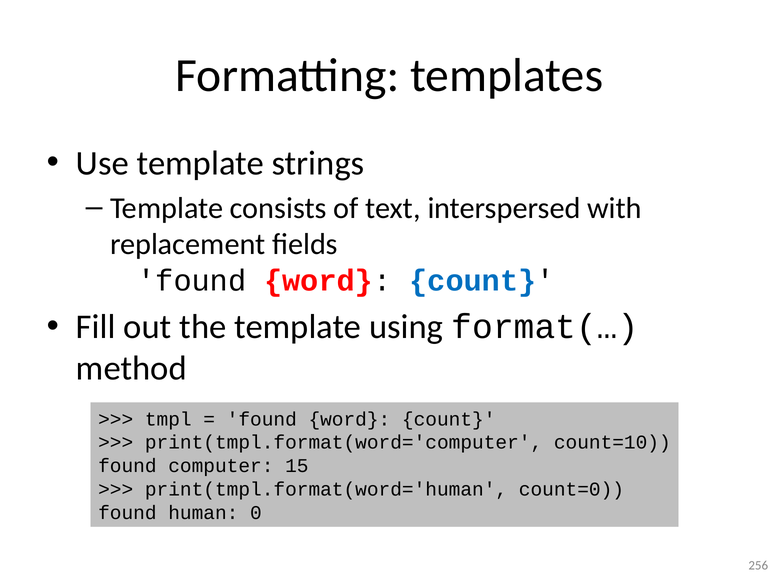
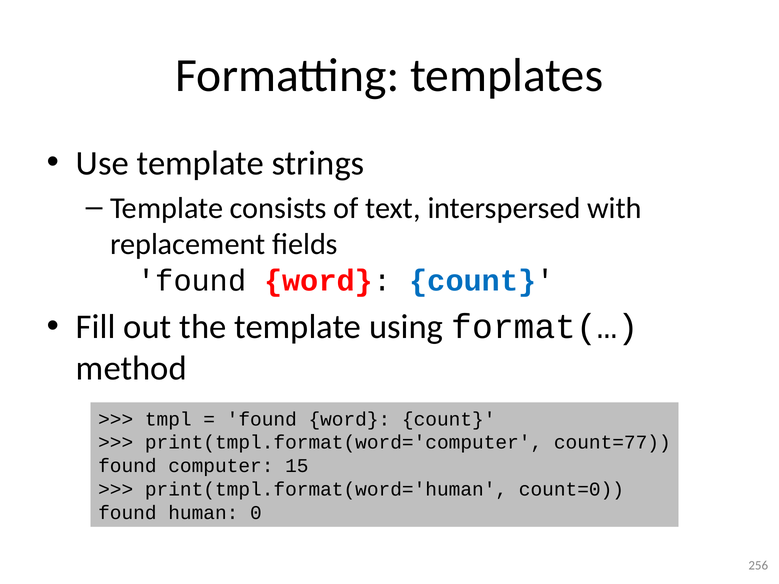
count=10: count=10 -> count=77
